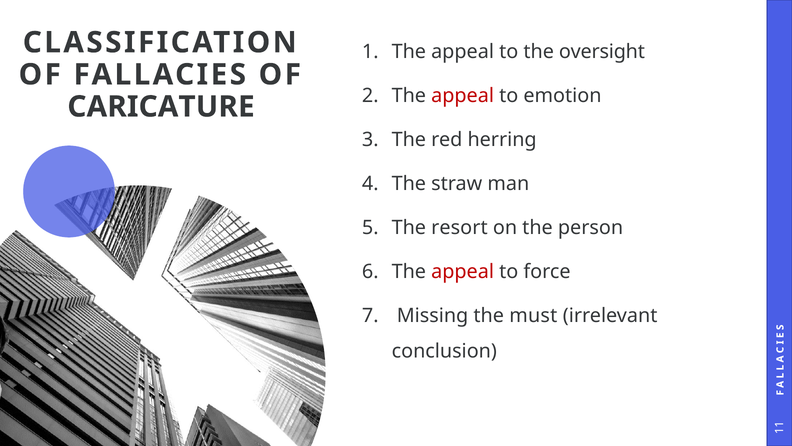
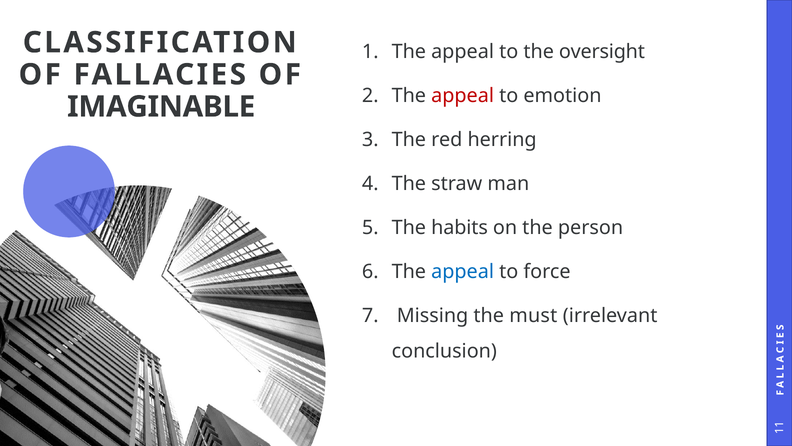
CARICATURE: CARICATURE -> IMAGINABLE
resort: resort -> habits
appeal at (463, 271) colour: red -> blue
